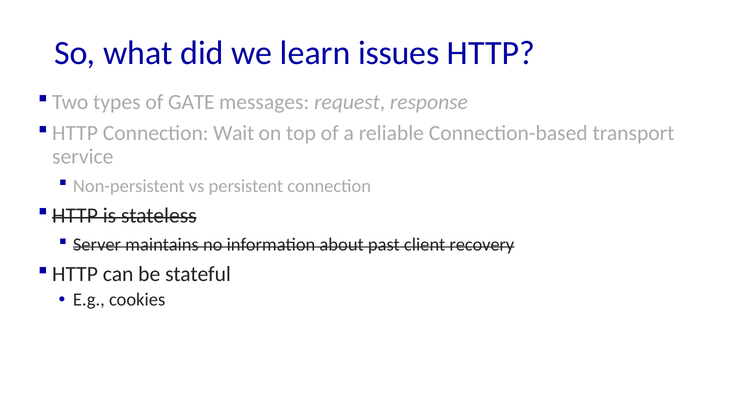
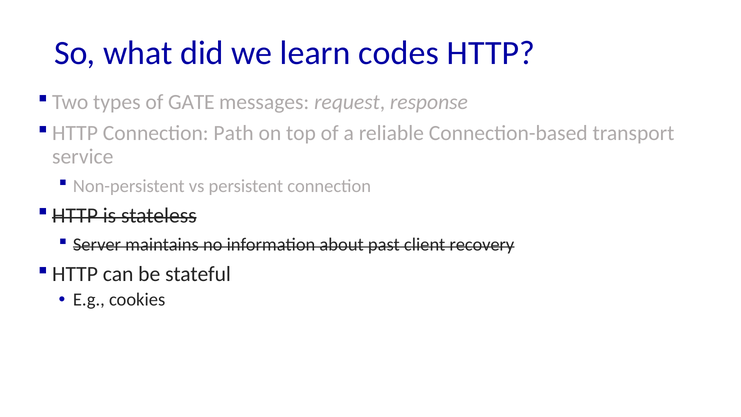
issues: issues -> codes
Wait: Wait -> Path
